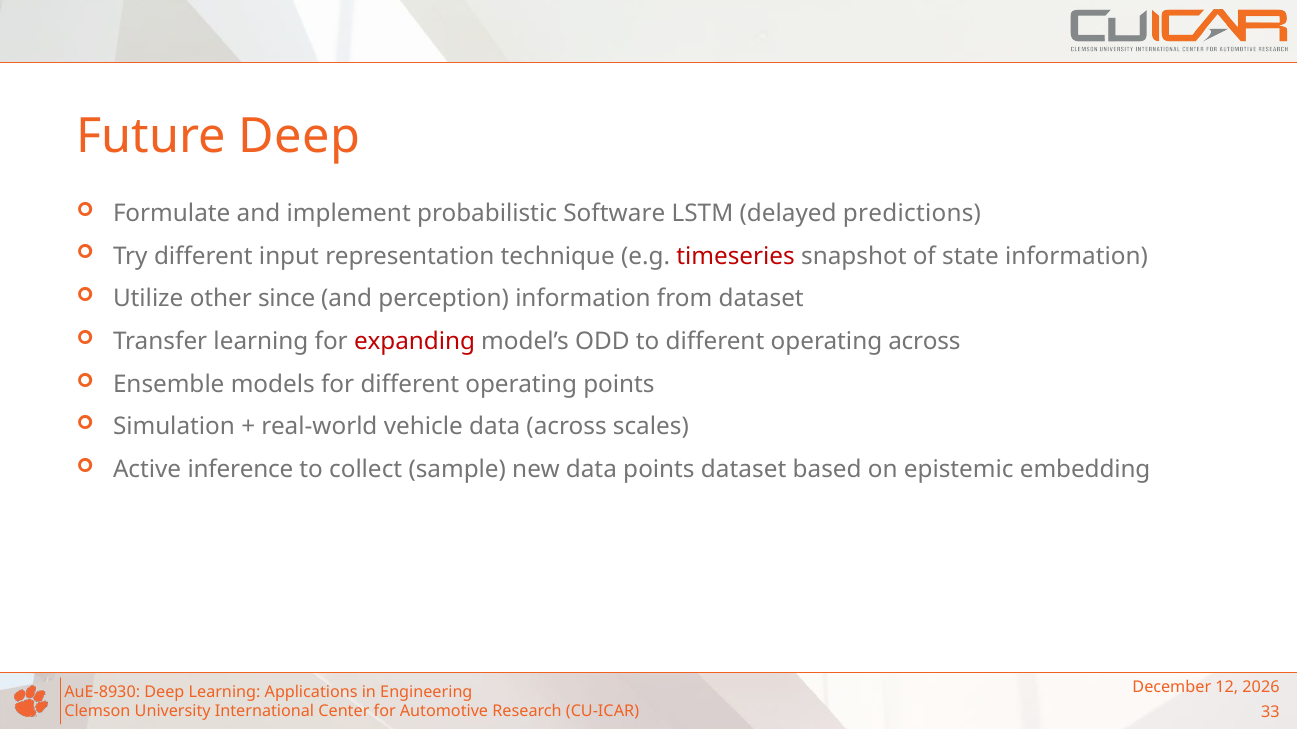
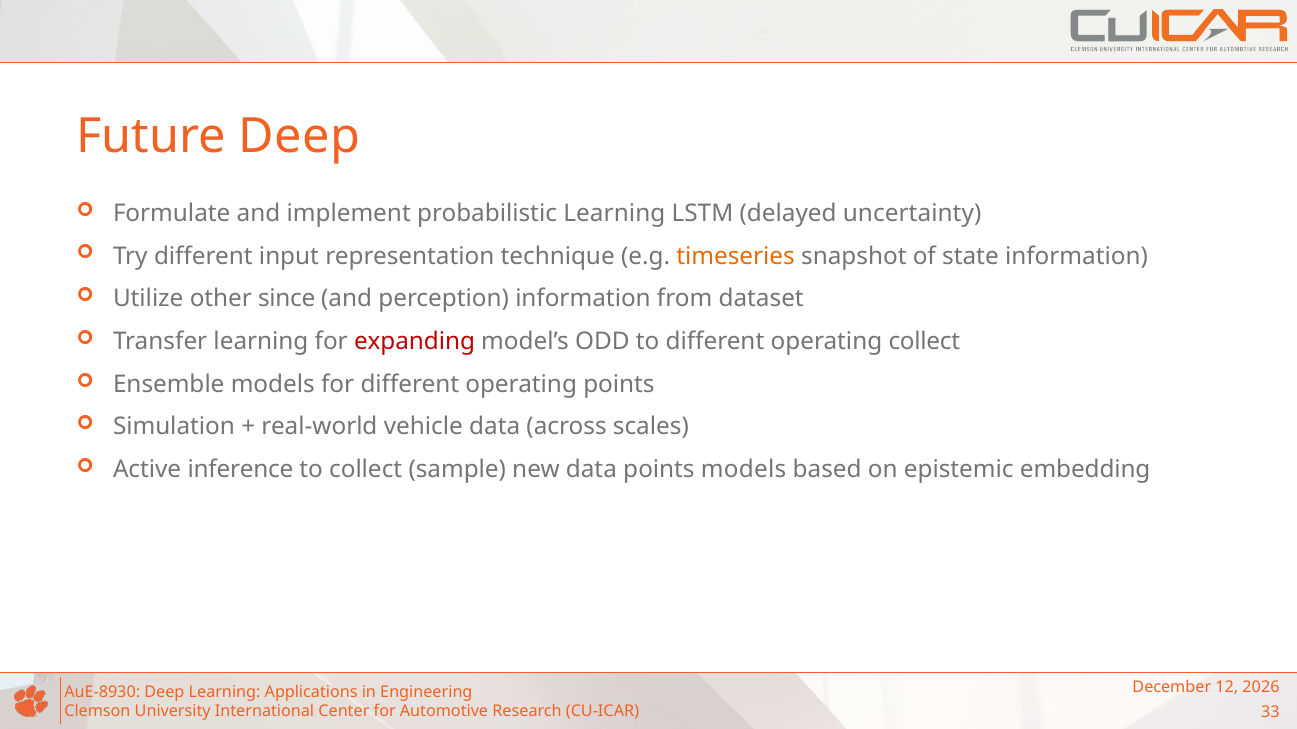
probabilistic Software: Software -> Learning
predictions: predictions -> uncertainty
timeseries colour: red -> orange
operating across: across -> collect
points dataset: dataset -> models
